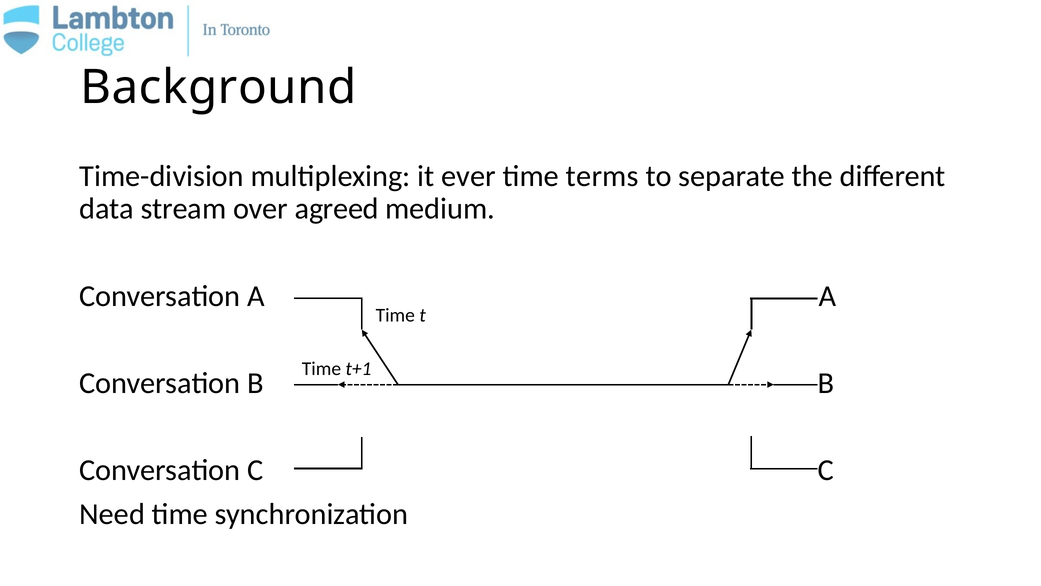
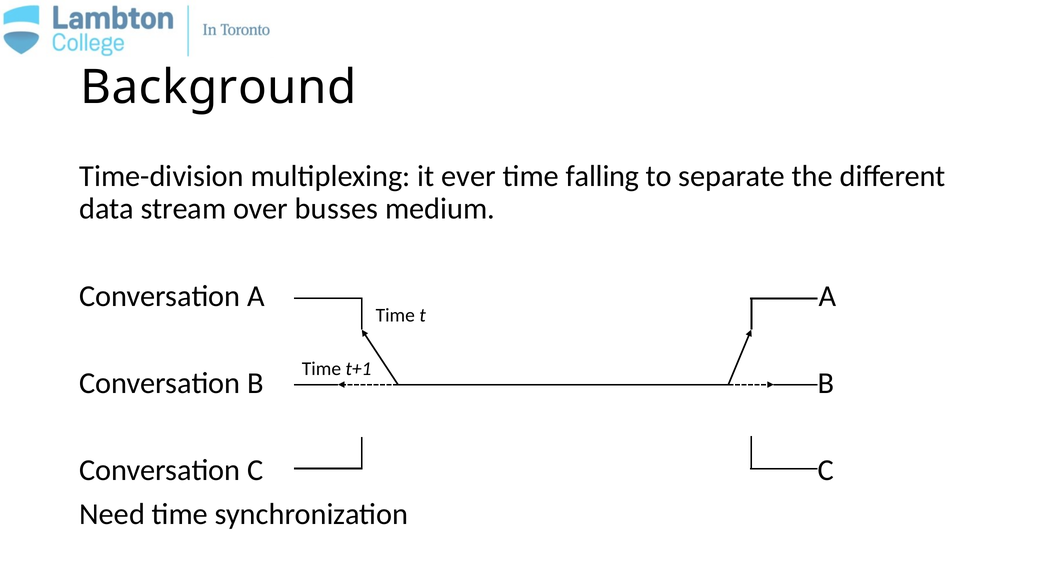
terms: terms -> falling
agreed: agreed -> busses
